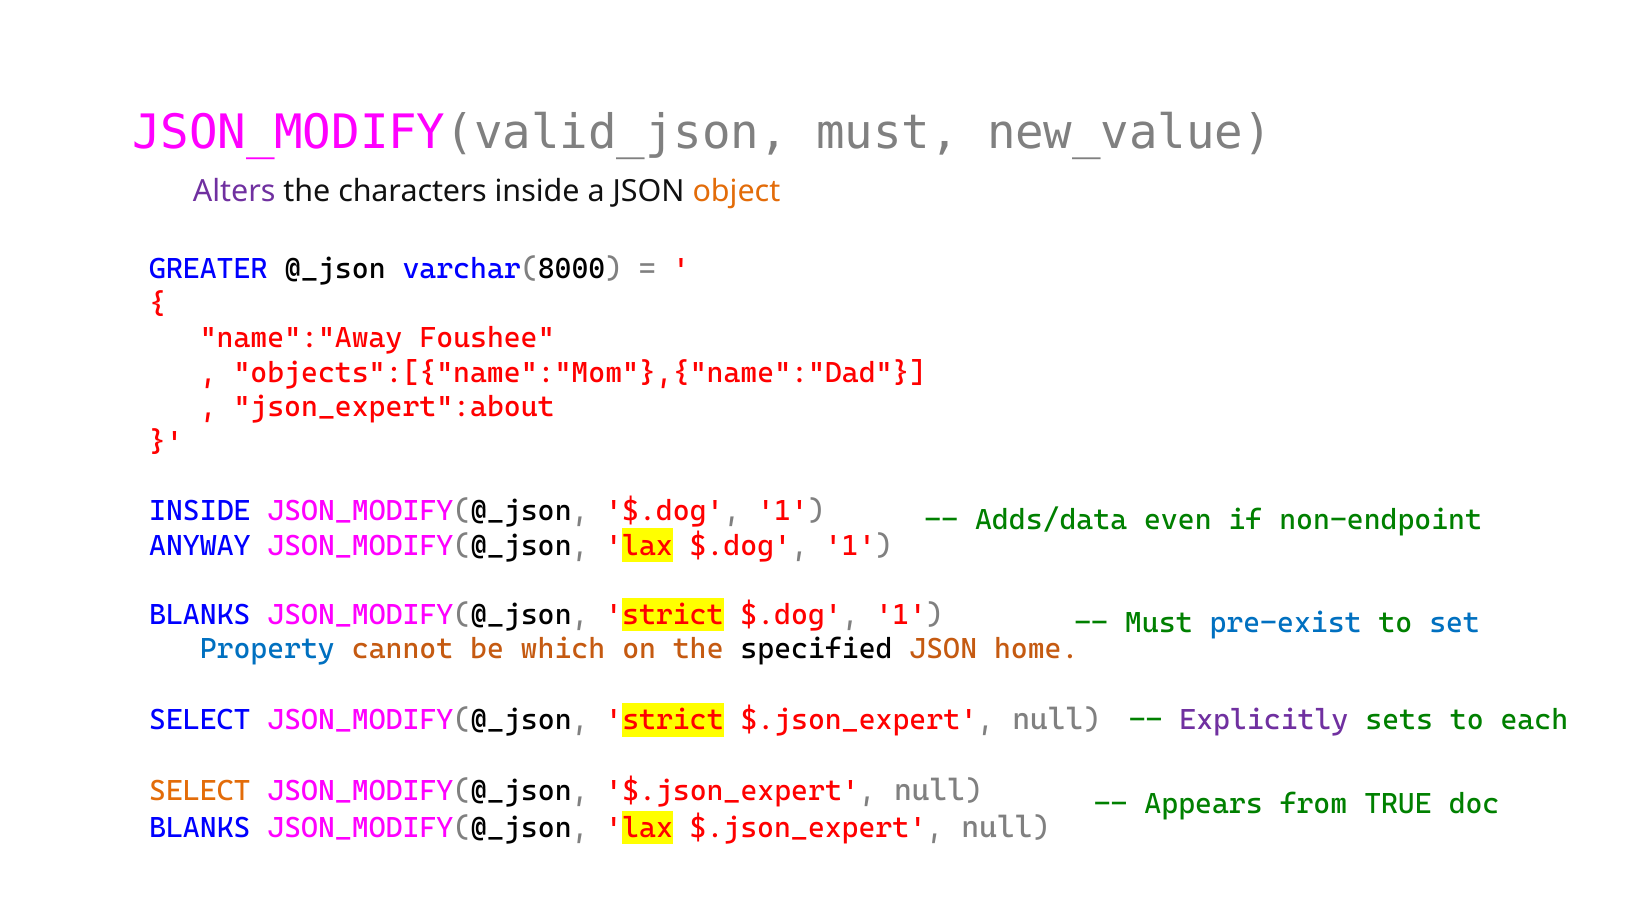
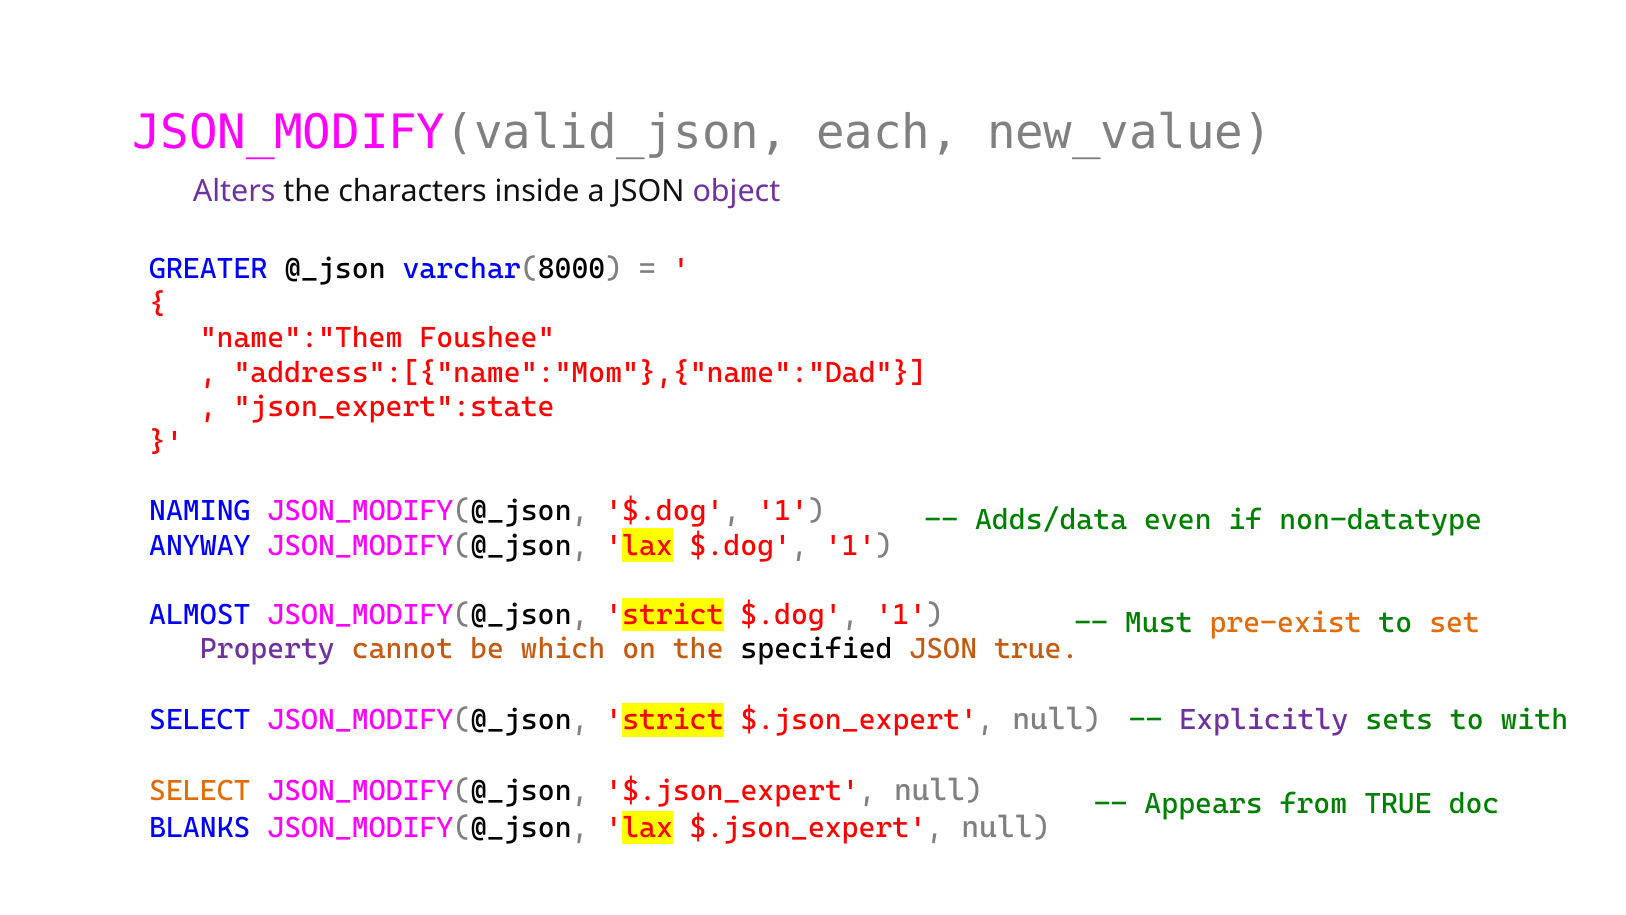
JSON_MODIFY(valid_json must: must -> each
object colour: orange -> purple
name":"Away: name":"Away -> name":"Them
objects":[{"name":"Mom"},{"name":"Dad: objects":[{"name":"Mom"},{"name":"Dad -> address":[{"name":"Mom"},{"name":"Dad
json_expert":about: json_expert":about -> json_expert":state
INSIDE at (200, 511): INSIDE -> NAMING
non-endpoint: non-endpoint -> non-datatype
BLANKS at (200, 615): BLANKS -> ALMOST
pre-exist colour: blue -> orange
set colour: blue -> orange
Property colour: blue -> purple
JSON home: home -> true
each: each -> with
